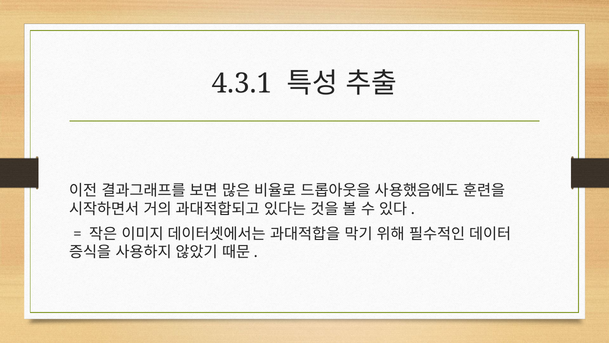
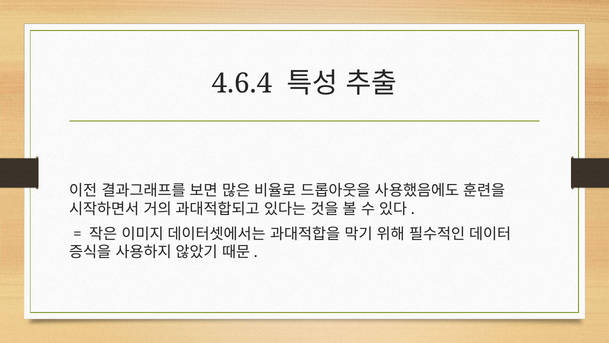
4.3.1: 4.3.1 -> 4.6.4
